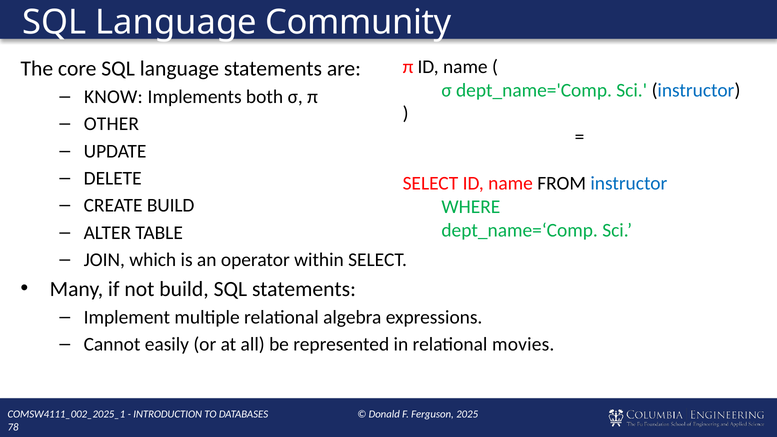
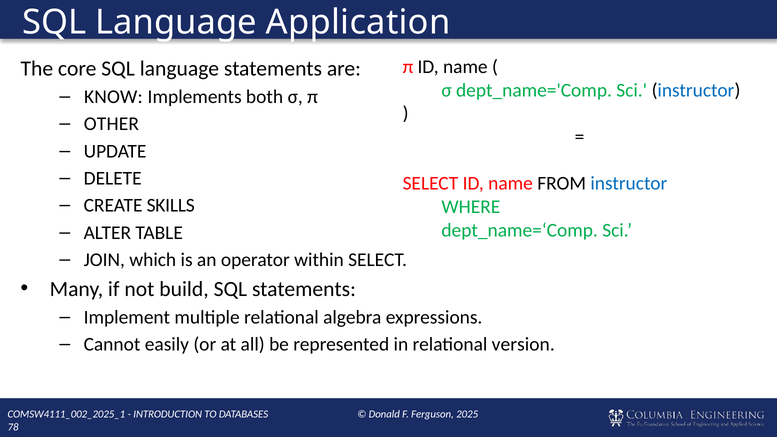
Community: Community -> Application
CREATE BUILD: BUILD -> SKILLS
movies: movies -> version
